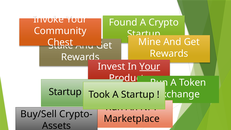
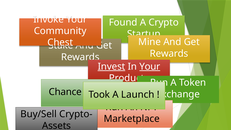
Invest underline: none -> present
Startup at (65, 92): Startup -> Chance
A Startup: Startup -> Launch
